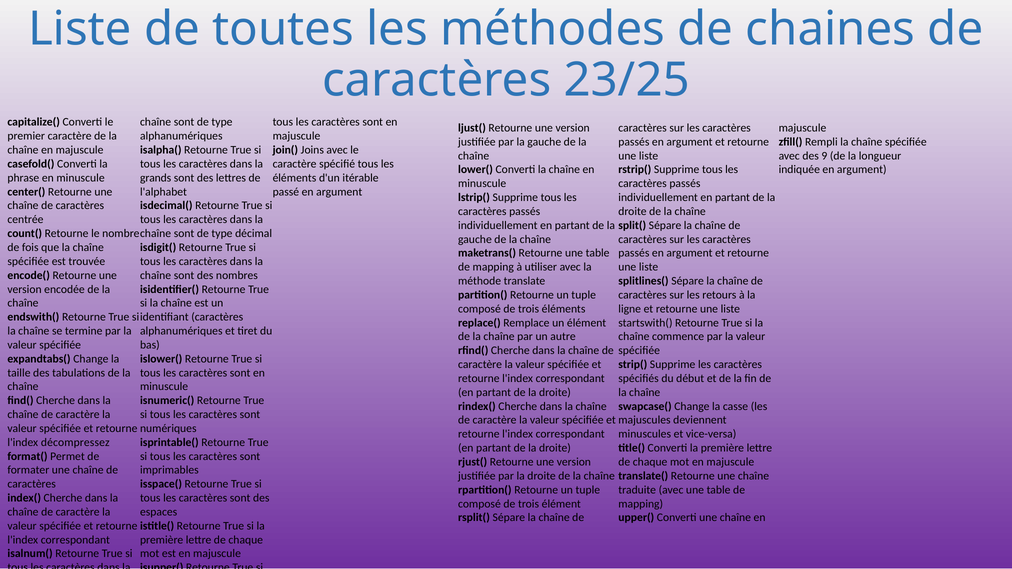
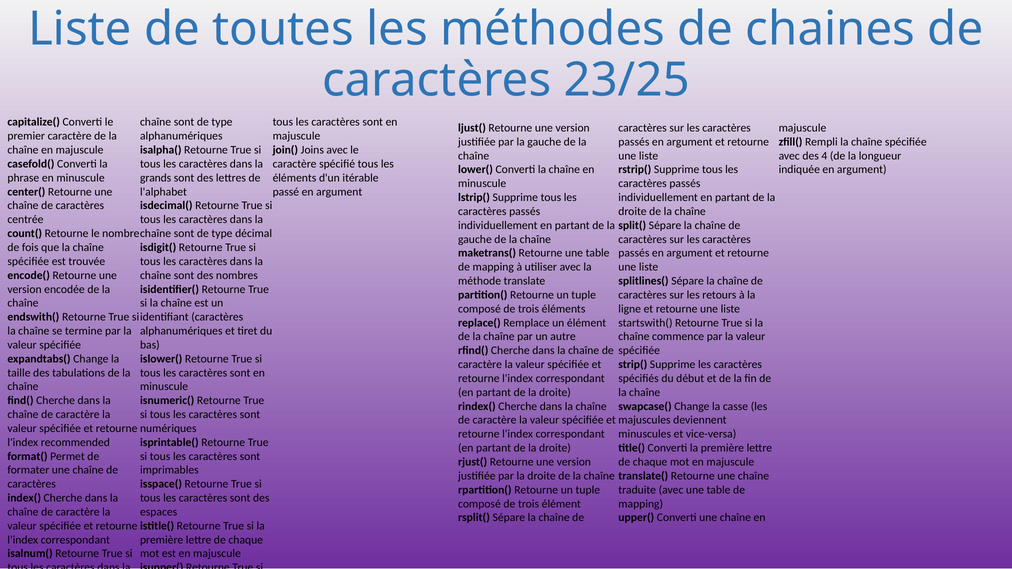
9: 9 -> 4
décompressez: décompressez -> recommended
